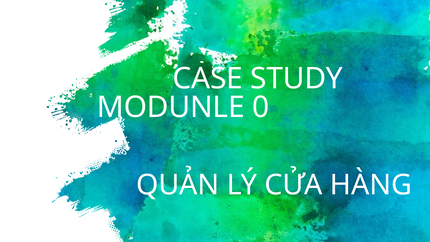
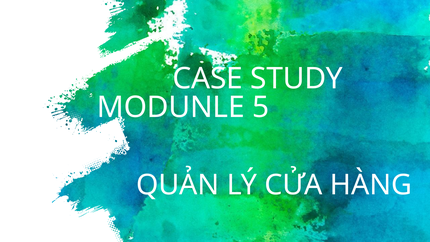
0: 0 -> 5
